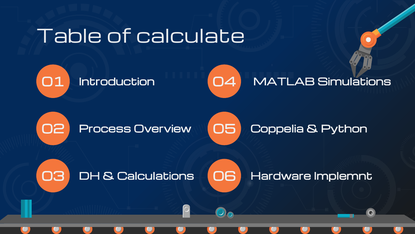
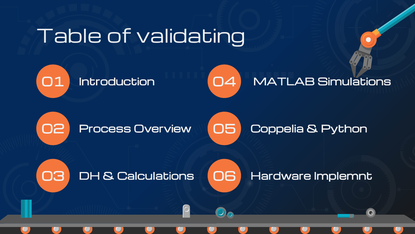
calculate: calculate -> validating
